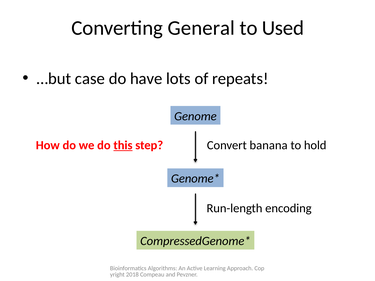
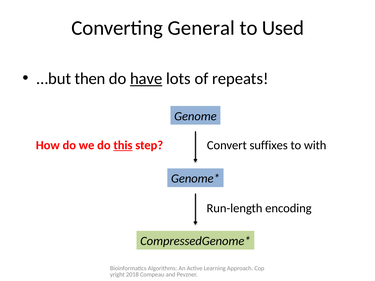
case: case -> then
have underline: none -> present
banana: banana -> suffixes
hold: hold -> with
